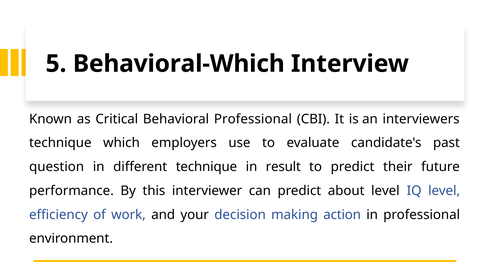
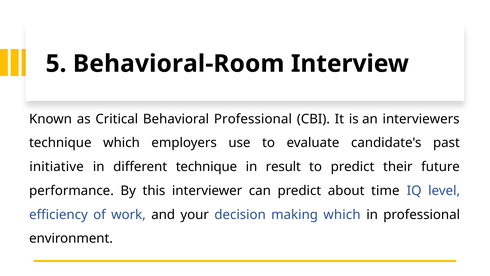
Behavioral-Which: Behavioral-Which -> Behavioral-Room
question: question -> initiative
about level: level -> time
making action: action -> which
